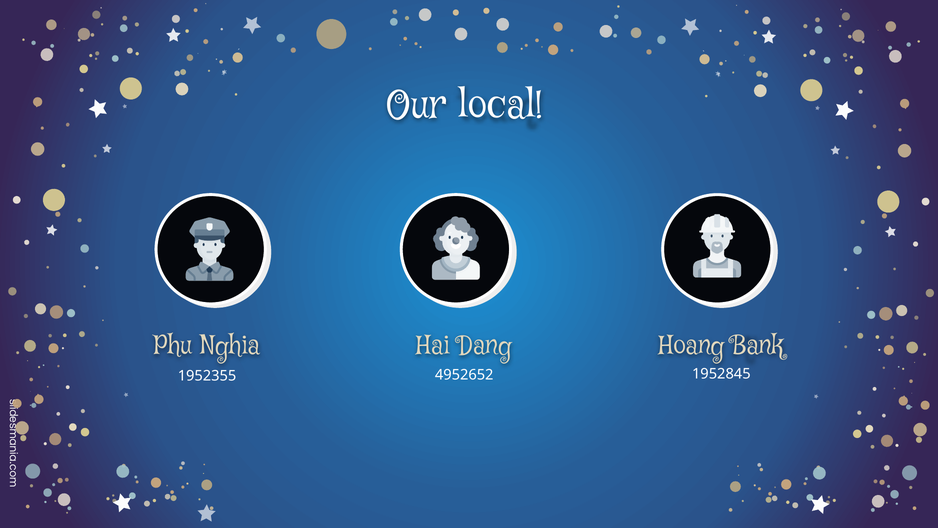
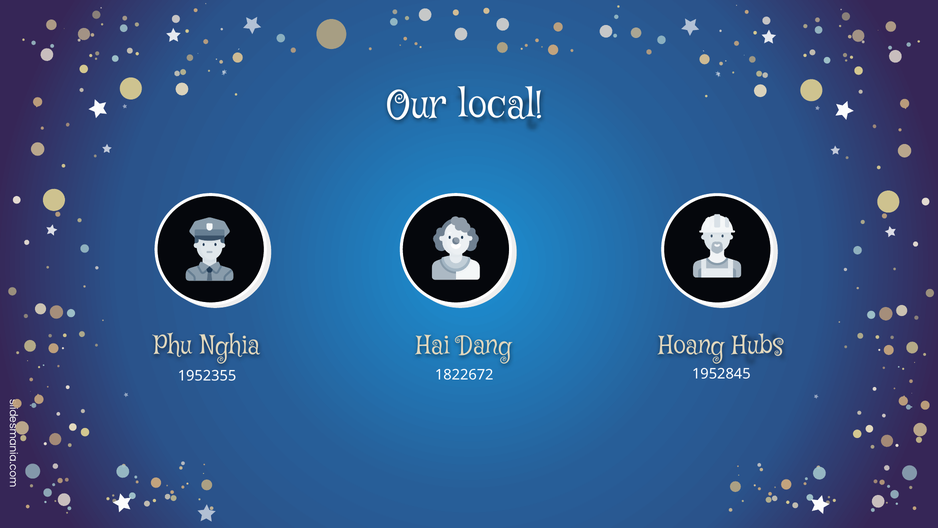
Bank: Bank -> Hubs
4952652: 4952652 -> 1822672
